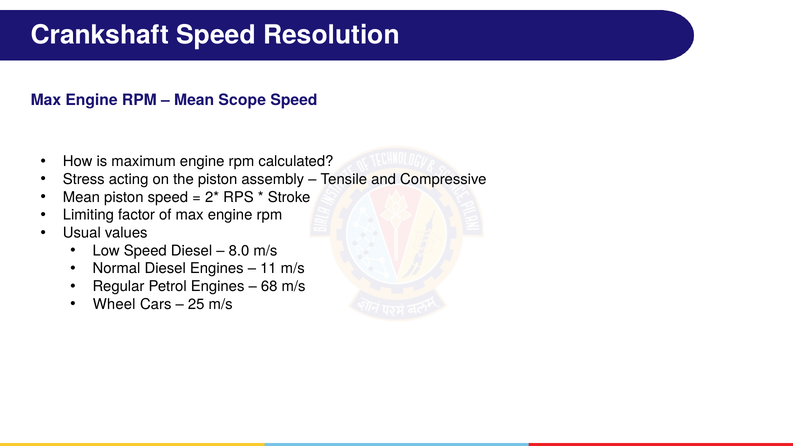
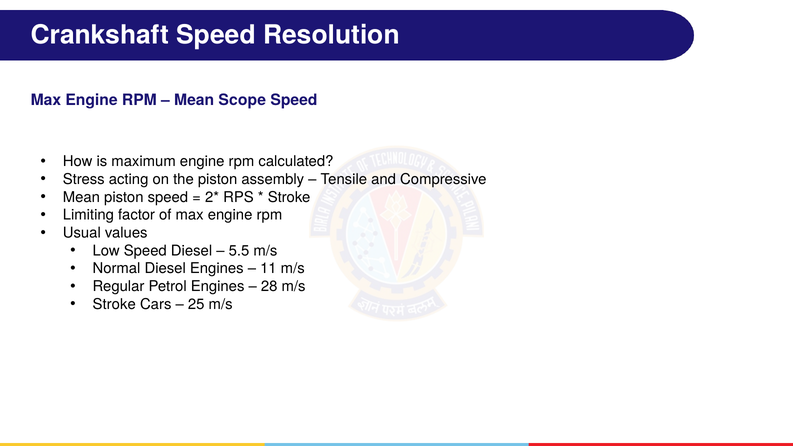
8.0: 8.0 -> 5.5
68: 68 -> 28
Wheel at (114, 304): Wheel -> Stroke
